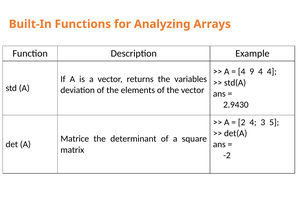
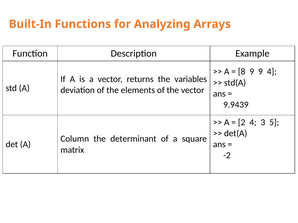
4 at (242, 72): 4 -> 8
9 4: 4 -> 9
2.9430: 2.9430 -> 9.9439
Matrice: Matrice -> Column
